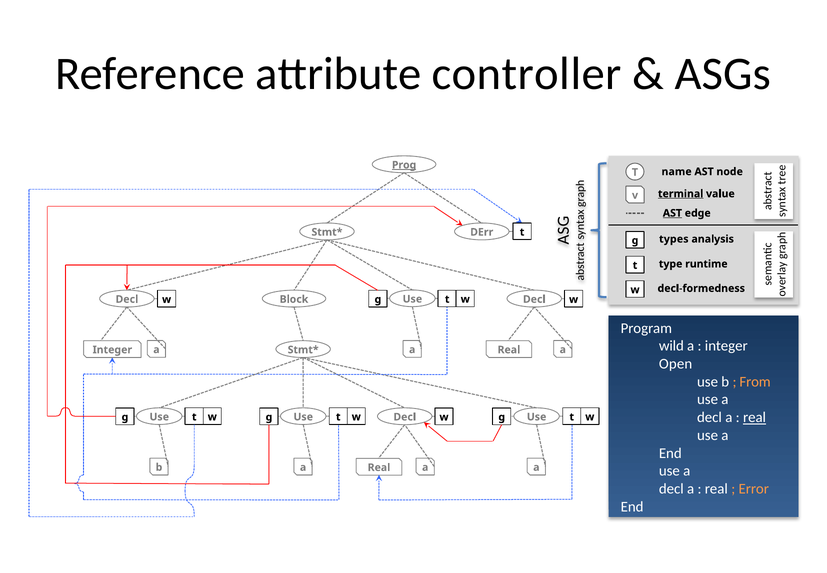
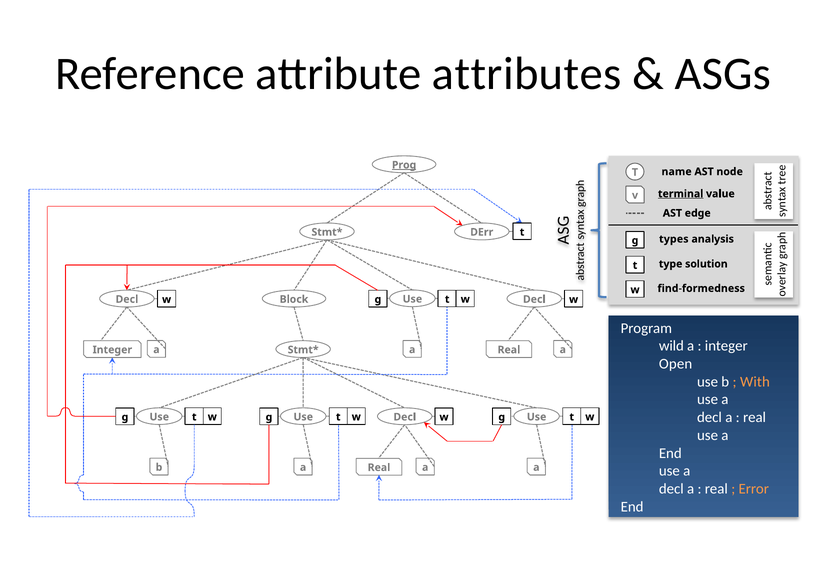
controller: controller -> attributes
AST at (672, 213) underline: present -> none
runtime: runtime -> solution
decl-formedness: decl-formedness -> find-formedness
From: From -> With
real at (755, 417) underline: present -> none
